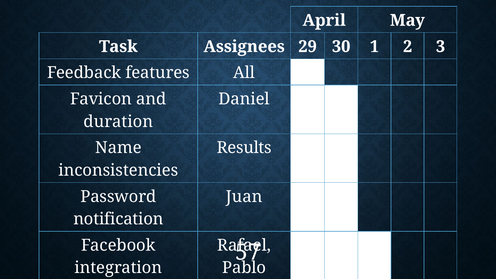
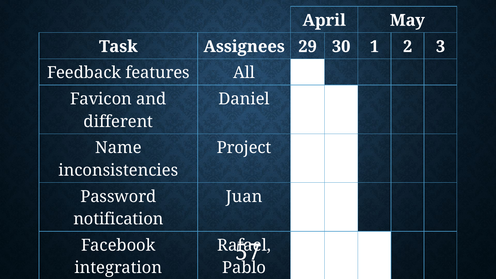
duration: duration -> different
Results: Results -> Project
